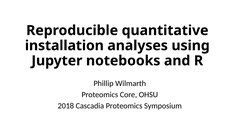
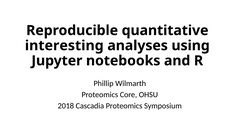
installation: installation -> interesting
